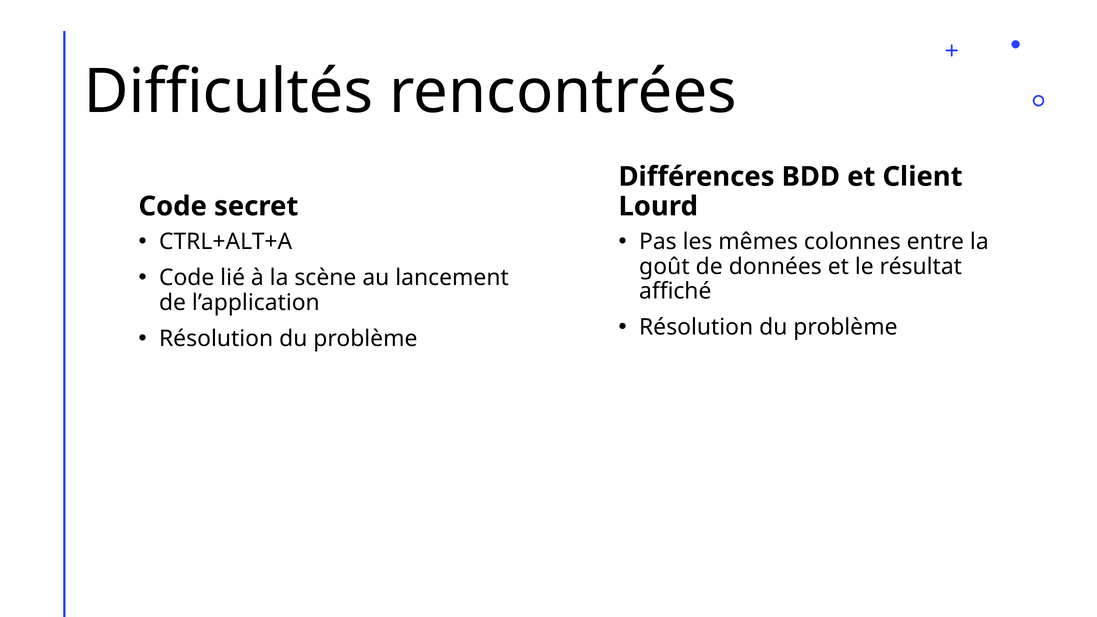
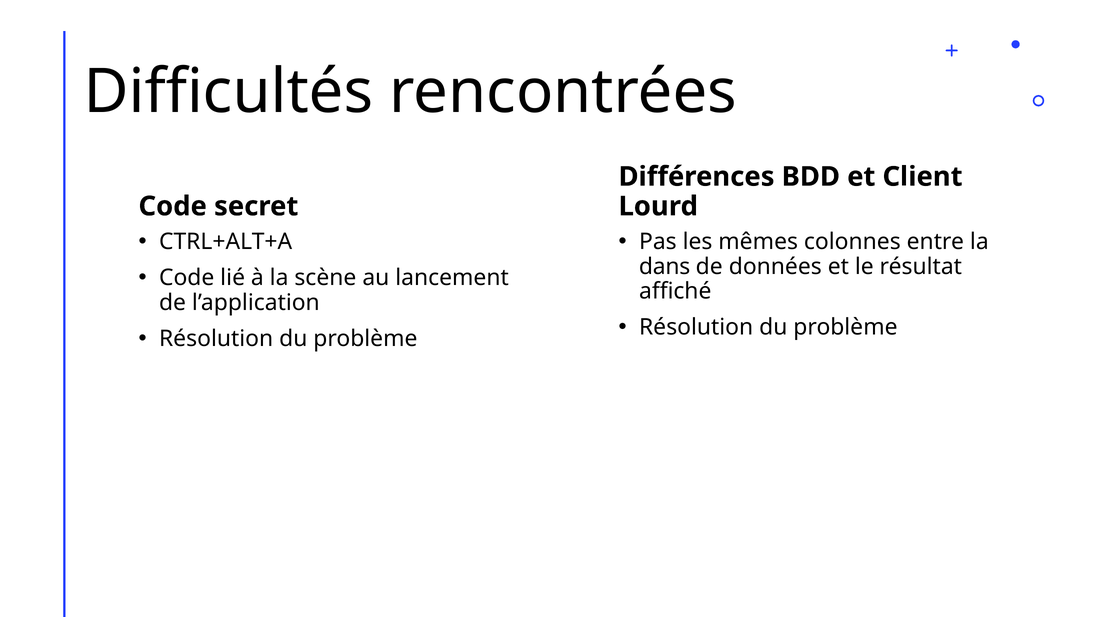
goût: goût -> dans
